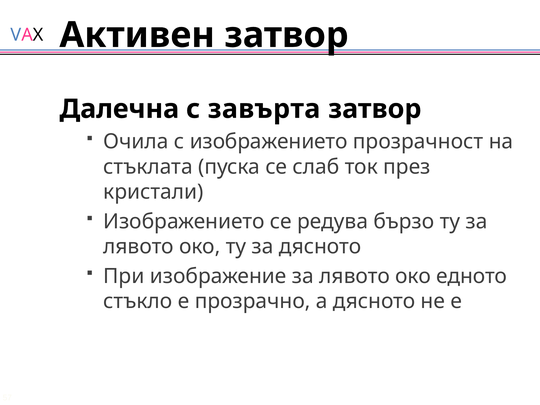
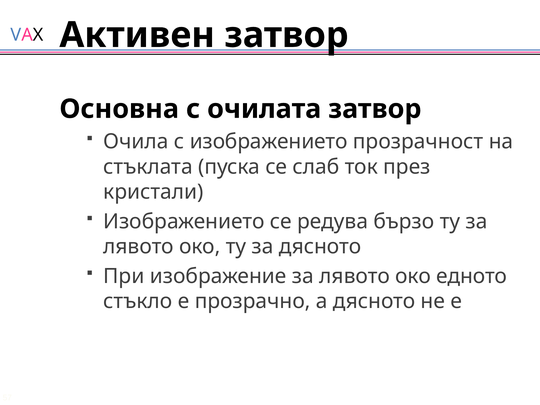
Далечна: Далечна -> Основна
завърта: завърта -> очилата
